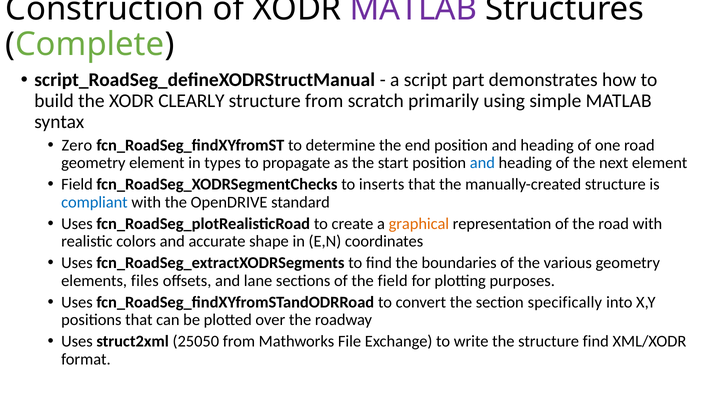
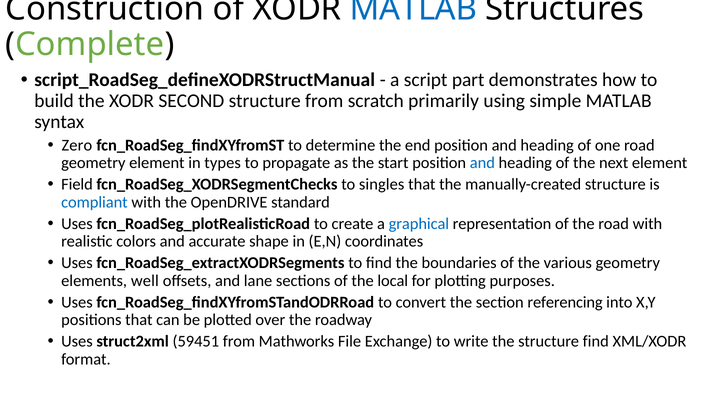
MATLAB at (413, 9) colour: purple -> blue
CLEARLY: CLEARLY -> SECOND
inserts: inserts -> singles
graphical colour: orange -> blue
files: files -> well
the field: field -> local
specifically: specifically -> referencing
25050: 25050 -> 59451
